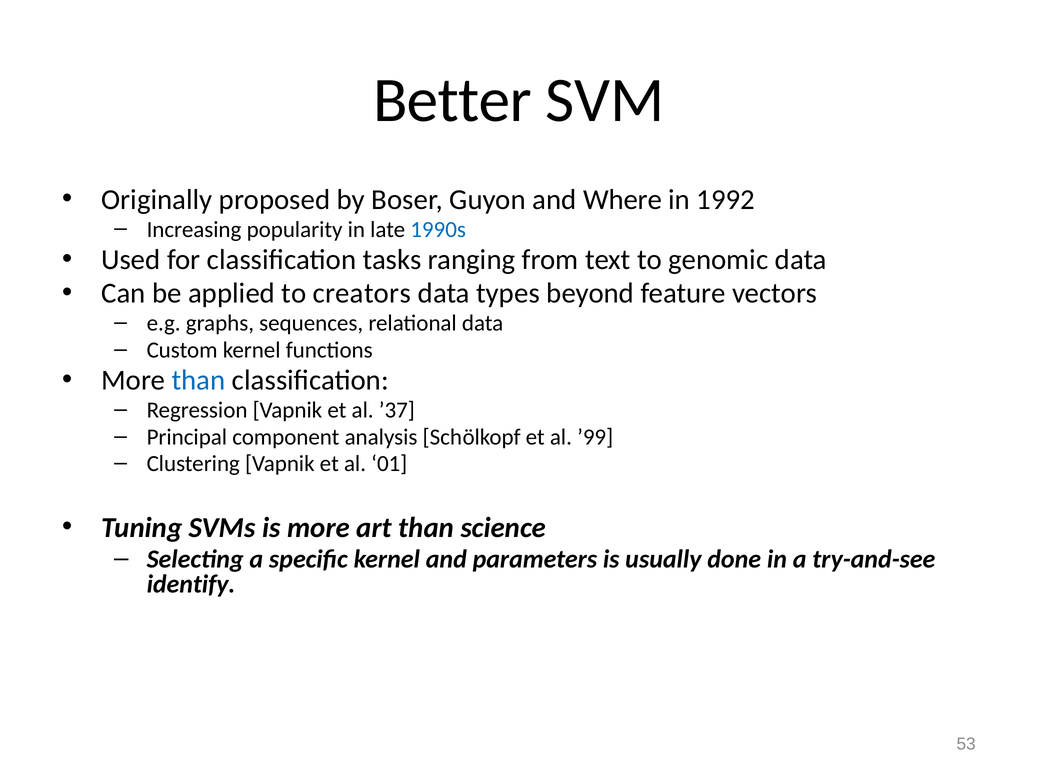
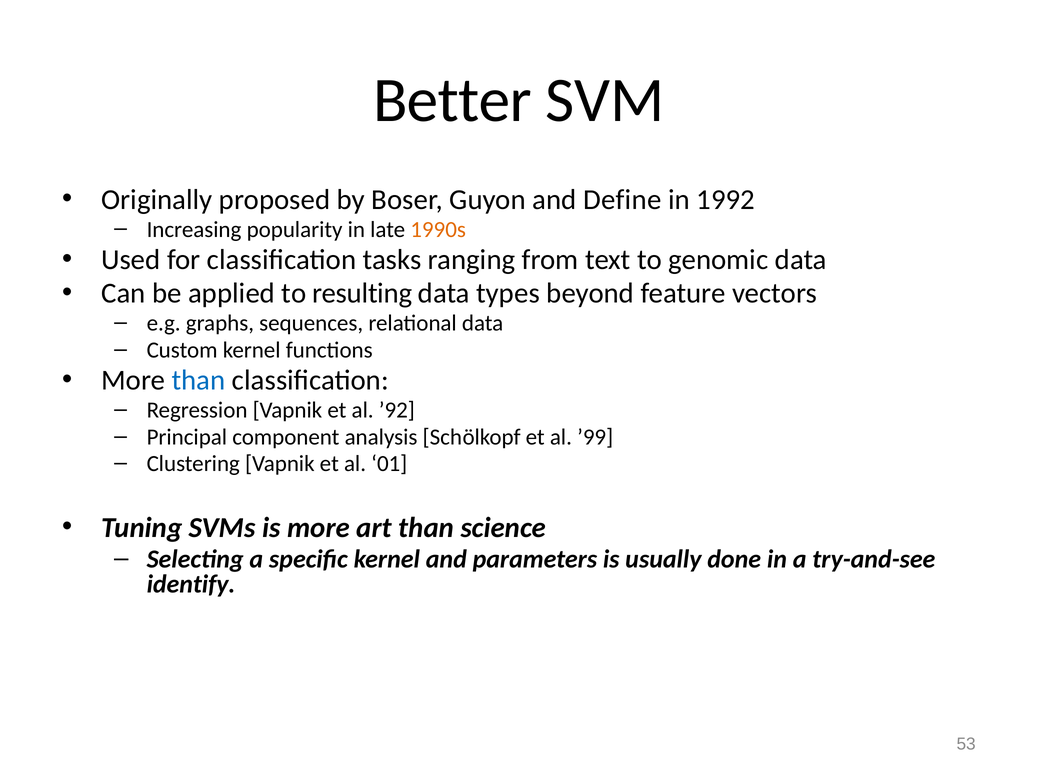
Where: Where -> Define
1990s colour: blue -> orange
creators: creators -> resulting
’37: ’37 -> ’92
